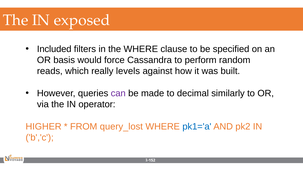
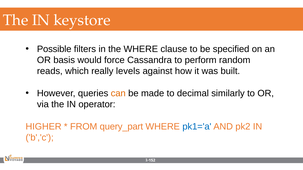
exposed: exposed -> keystore
Included: Included -> Possible
can colour: purple -> orange
query_lost: query_lost -> query_part
